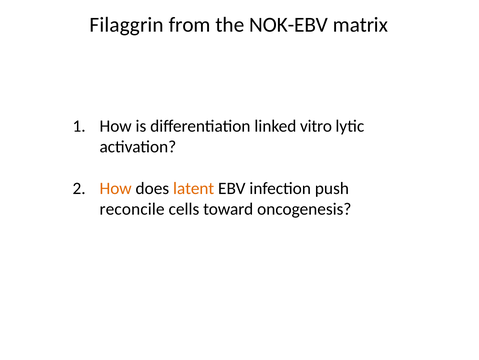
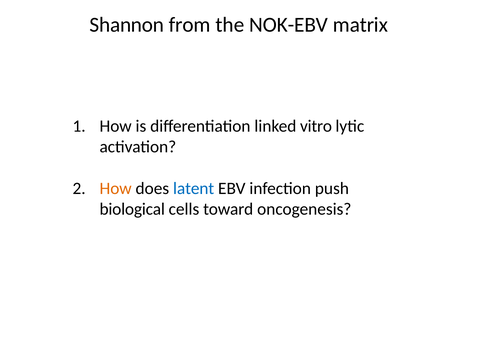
Filaggrin: Filaggrin -> Shannon
latent colour: orange -> blue
reconcile: reconcile -> biological
